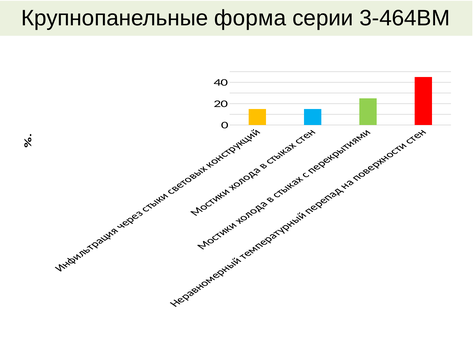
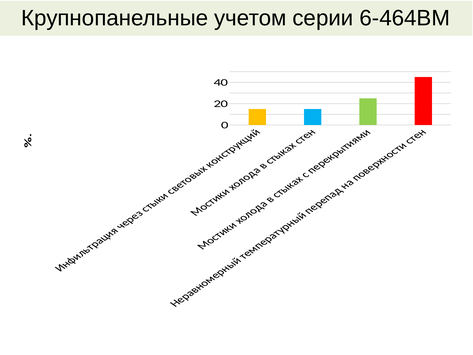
форма: форма -> учетом
3-464ВМ: 3-464ВМ -> 6-464ВМ
